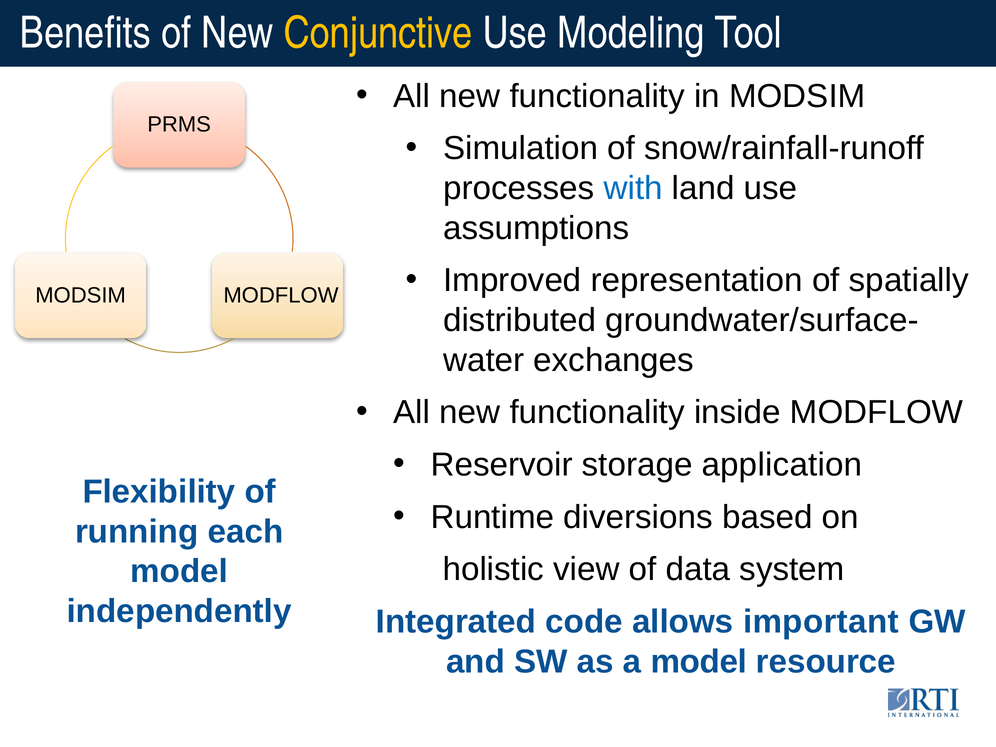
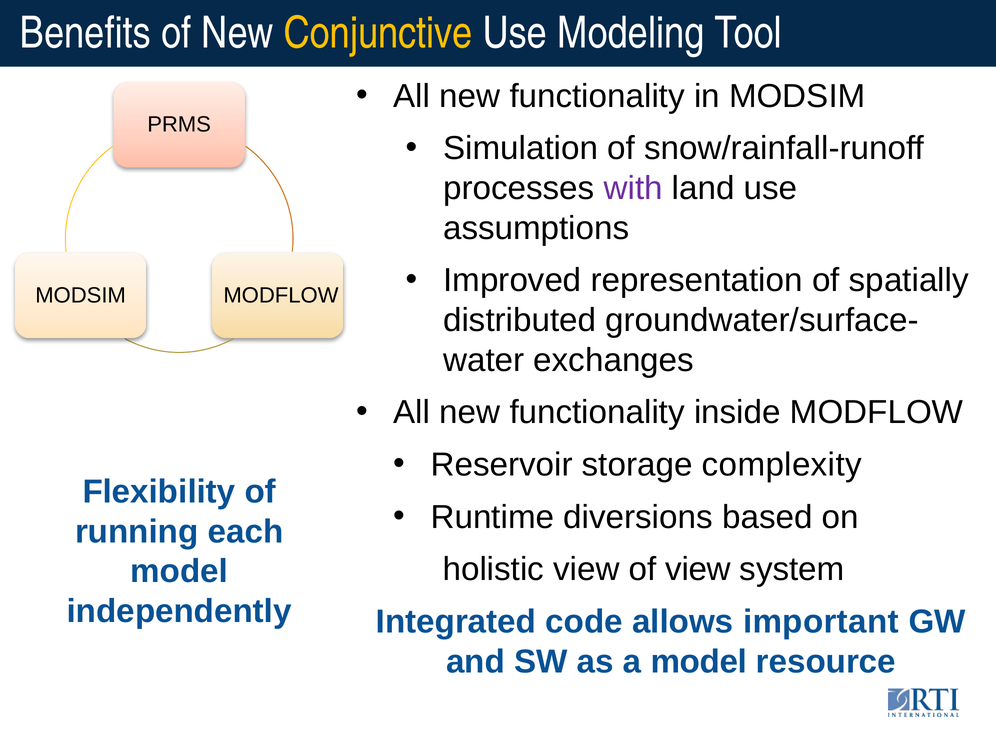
with colour: blue -> purple
application: application -> complexity
of data: data -> view
